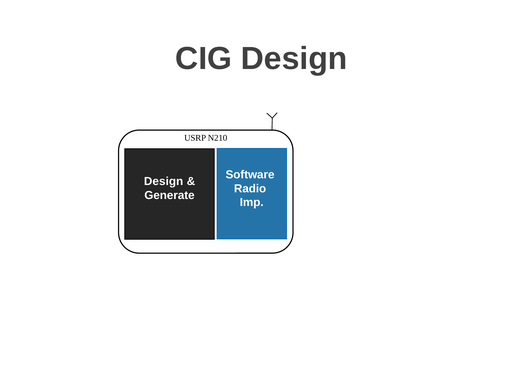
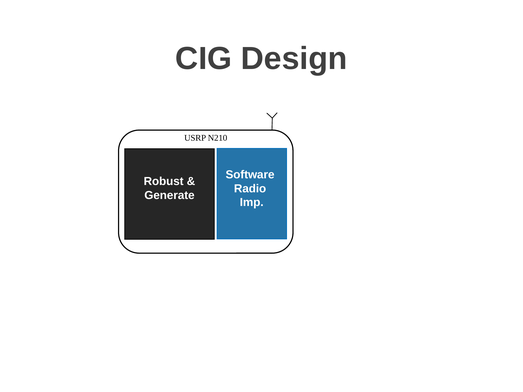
Design at (164, 182): Design -> Robust
